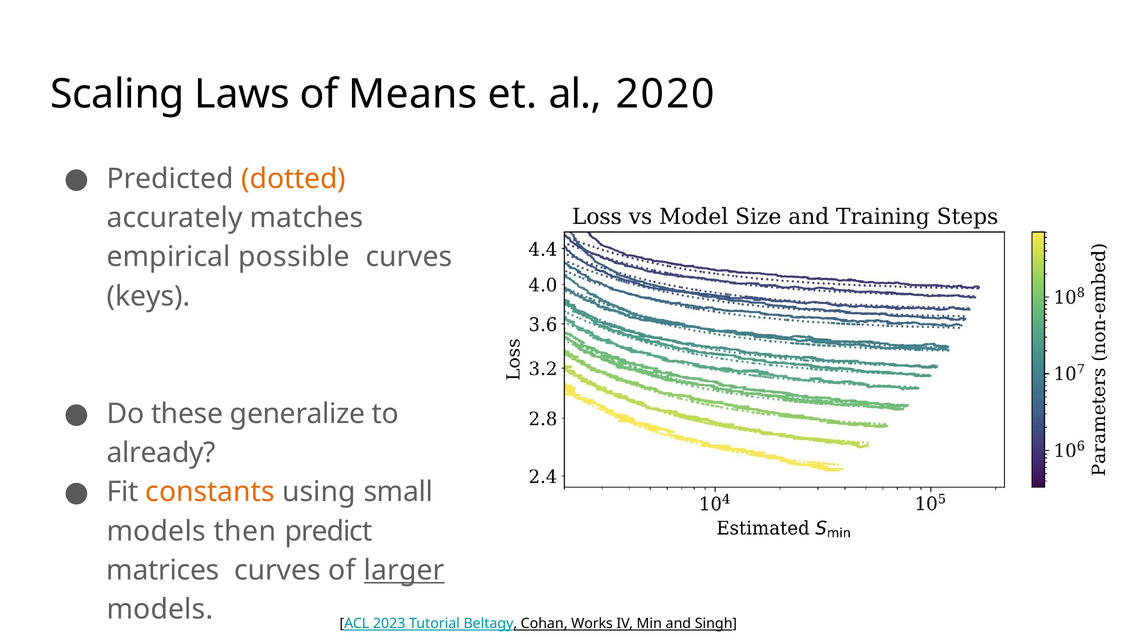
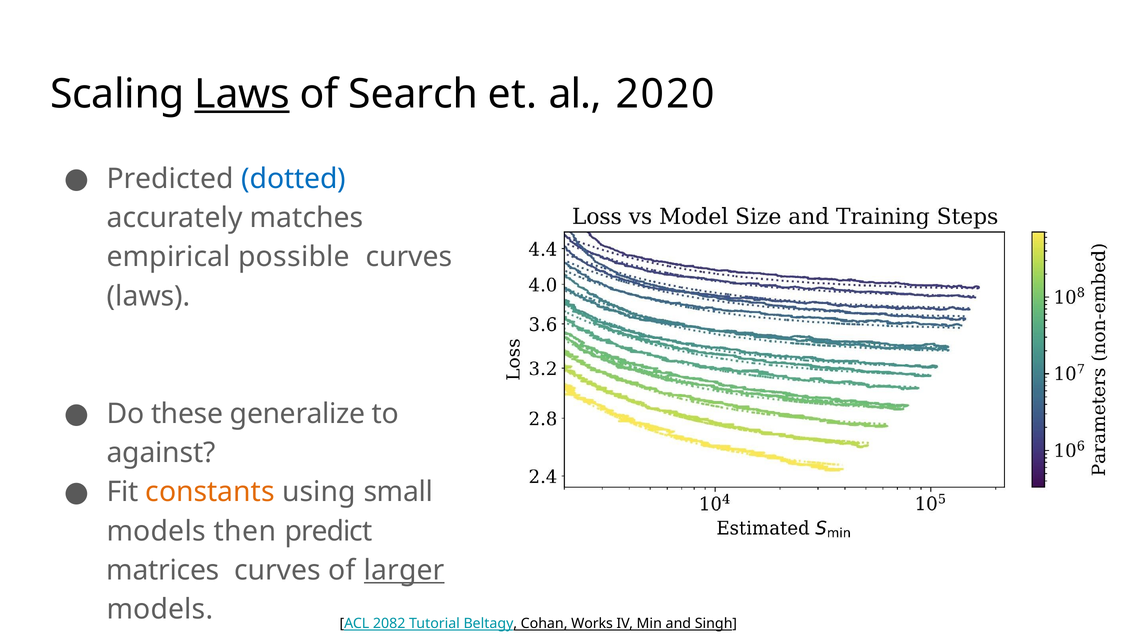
Laws at (242, 94) underline: none -> present
Means: Means -> Search
dotted colour: orange -> blue
keys at (149, 296): keys -> laws
already: already -> against
2023: 2023 -> 2082
